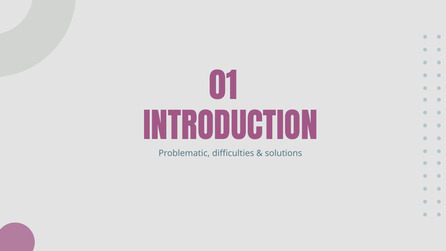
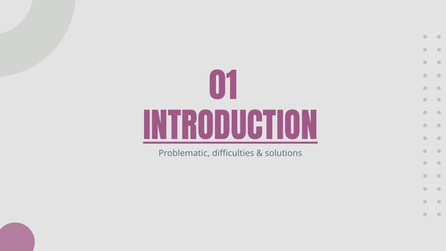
INTRODUCTION underline: none -> present
